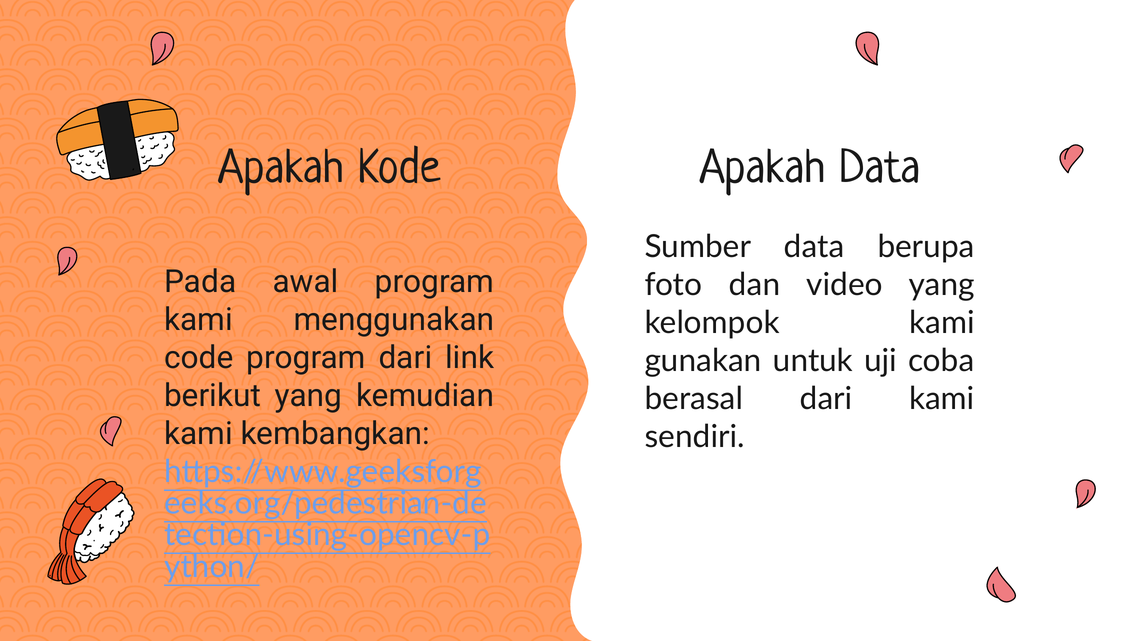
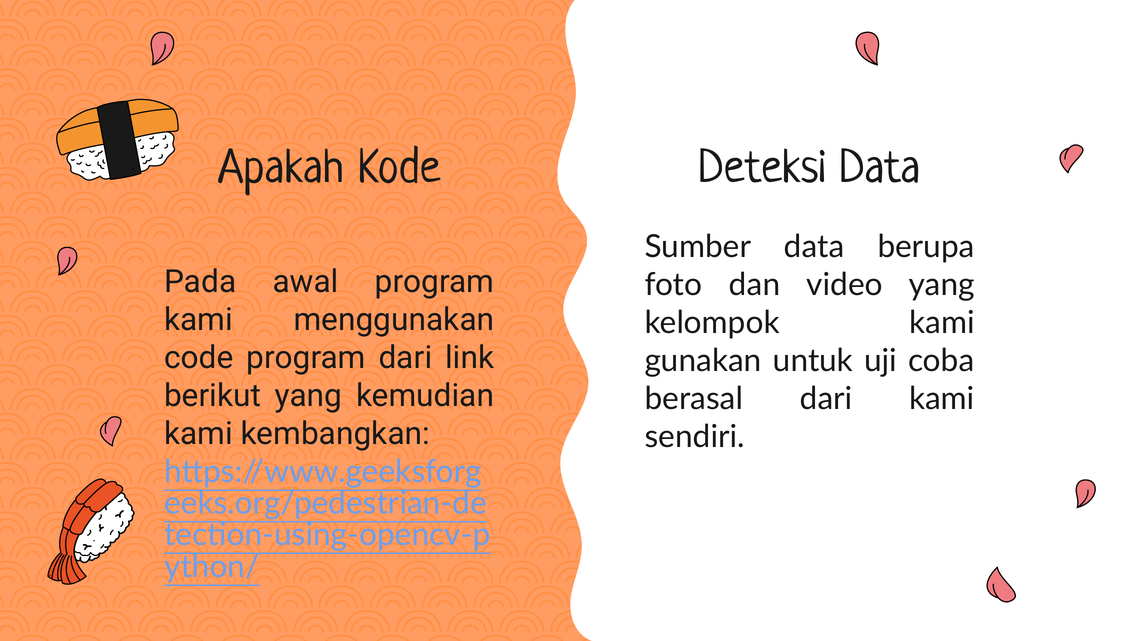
Kode Apakah: Apakah -> Deteksi
